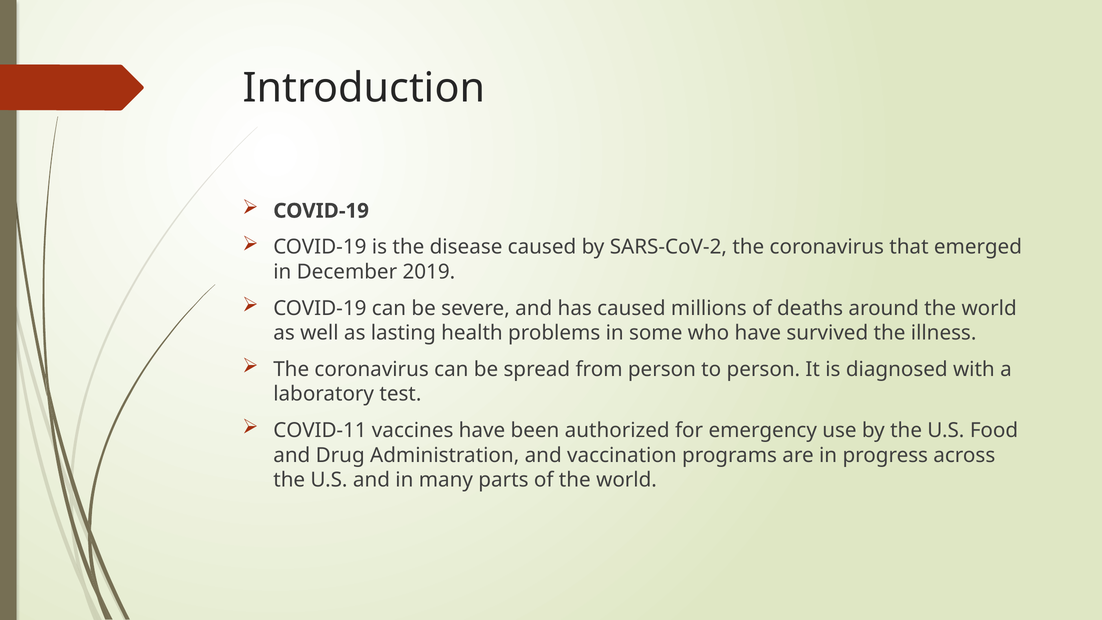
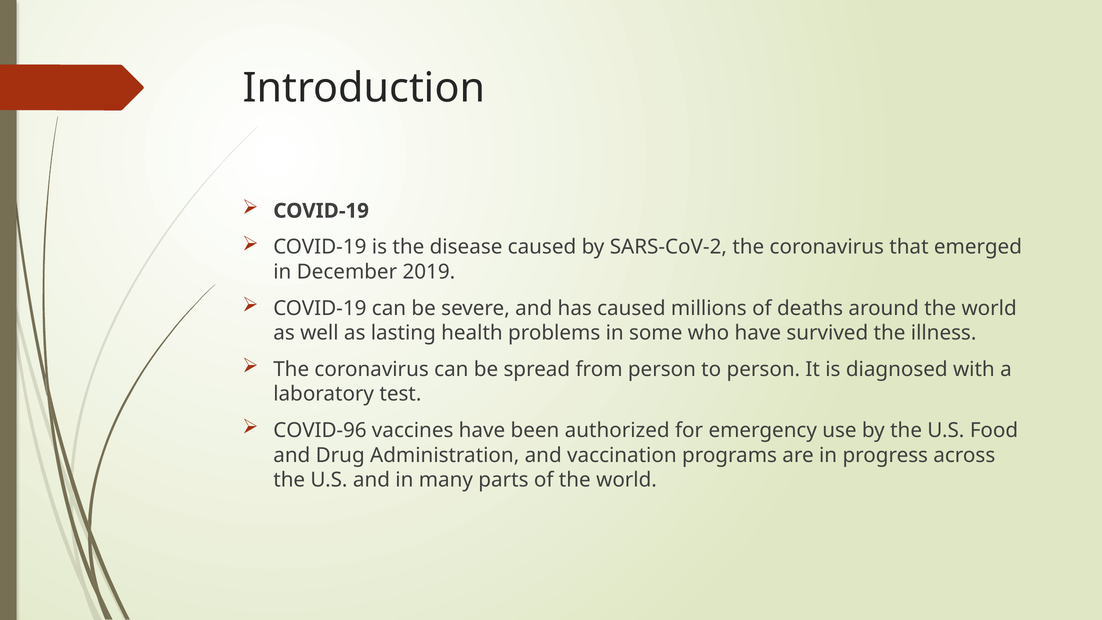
COVID-11: COVID-11 -> COVID-96
